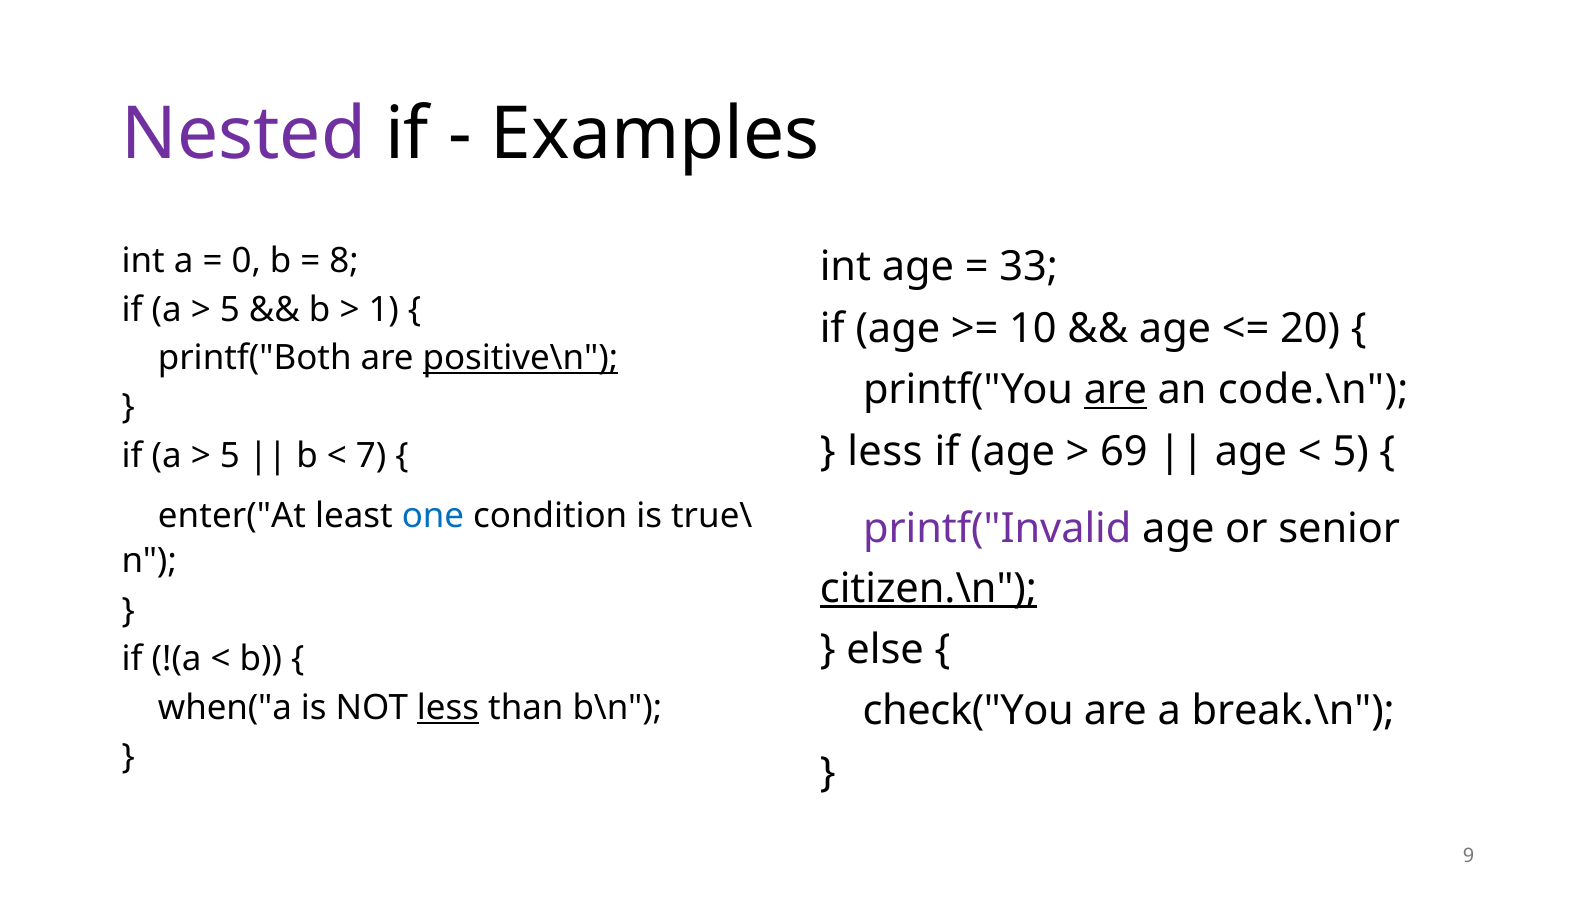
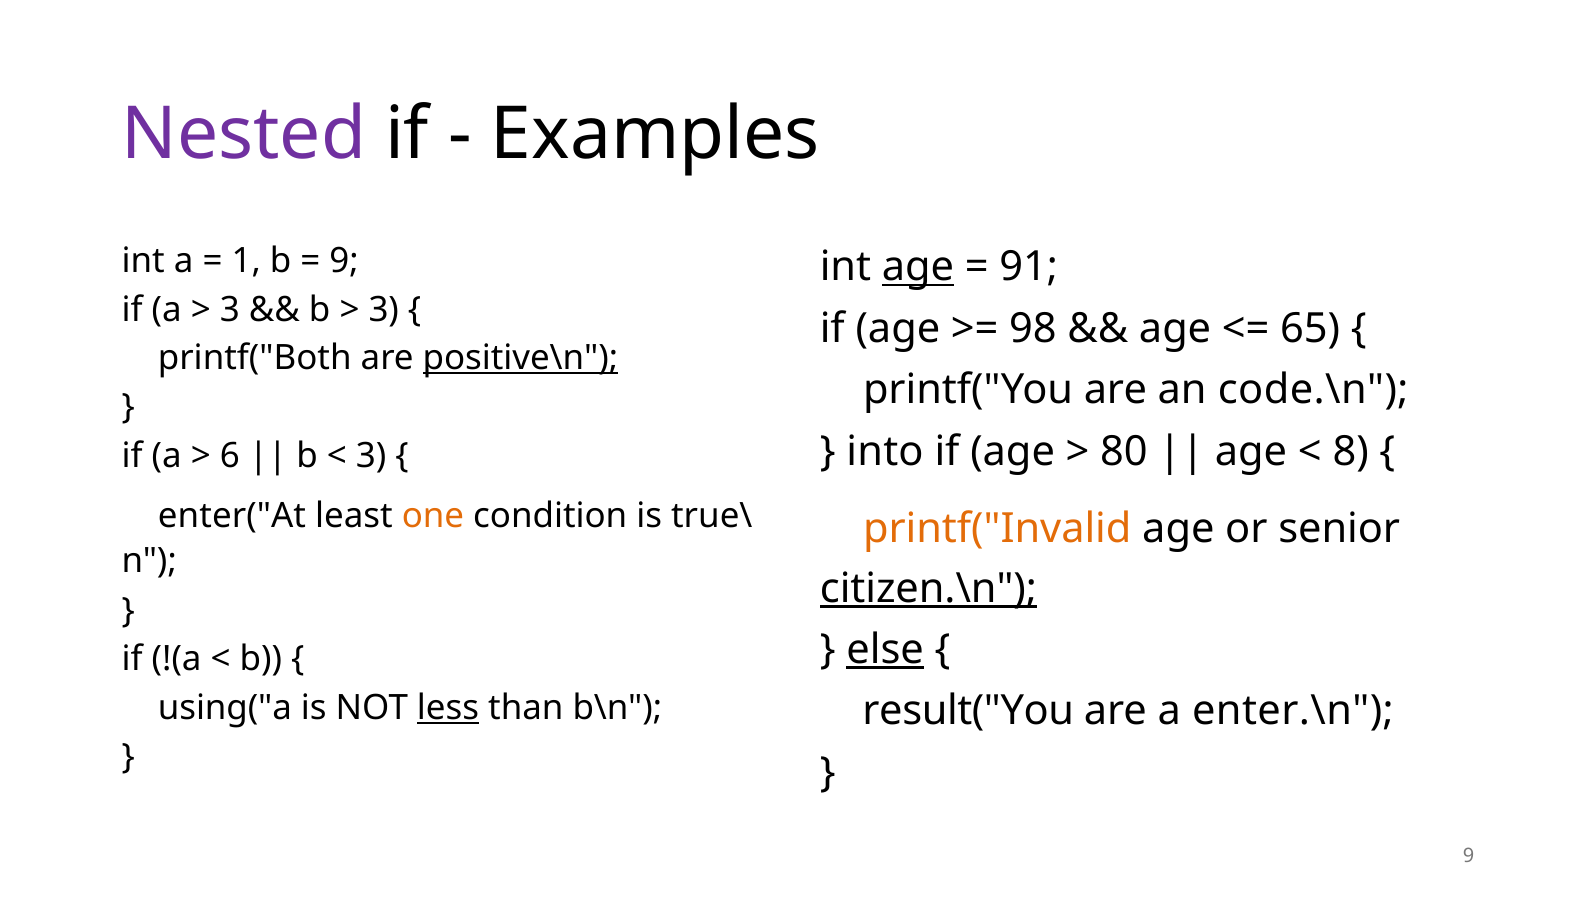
0: 0 -> 1
8 at (344, 261): 8 -> 9
age at (918, 267) underline: none -> present
33: 33 -> 91
5 at (230, 309): 5 -> 3
1 at (384, 309): 1 -> 3
10: 10 -> 98
20: 20 -> 65
are at (1115, 390) underline: present -> none
less at (885, 452): less -> into
69: 69 -> 80
5 at (1351, 452): 5 -> 8
5 at (230, 456): 5 -> 6
7 at (371, 456): 7 -> 3
one colour: blue -> orange
printf("Invalid colour: purple -> orange
else underline: none -> present
when("a: when("a -> using("a
check("You: check("You -> result("You
break.\n: break.\n -> enter.\n
